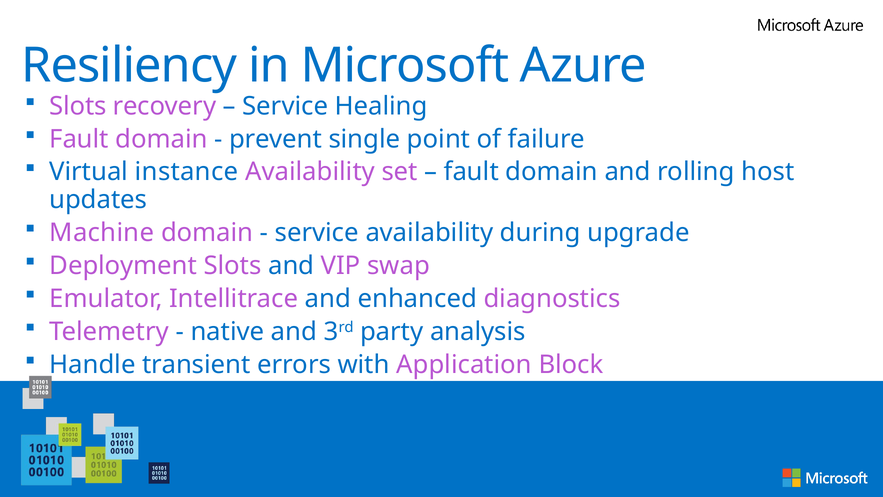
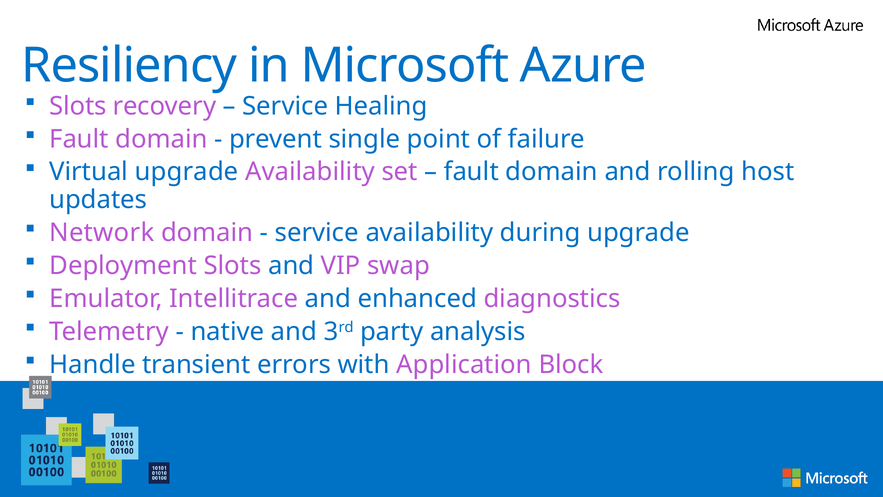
Virtual instance: instance -> upgrade
Machine: Machine -> Network
